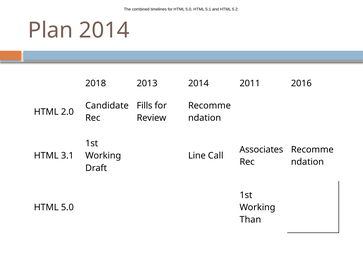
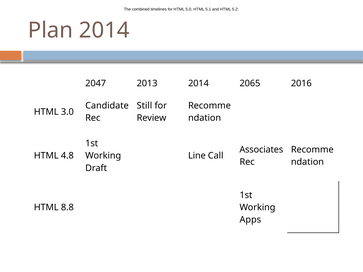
2018: 2018 -> 2047
2011: 2011 -> 2065
Fills: Fills -> Still
2.0: 2.0 -> 3.0
3.1: 3.1 -> 4.8
5.0 at (67, 208): 5.0 -> 8.8
Than: Than -> Apps
